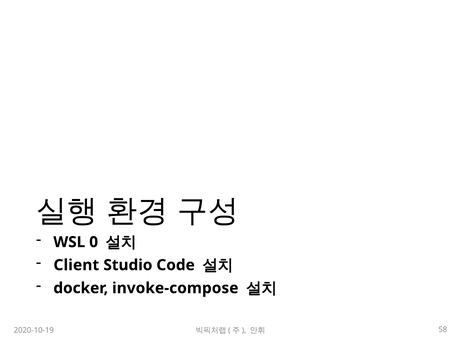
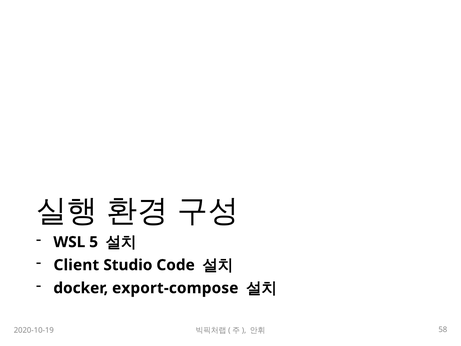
0: 0 -> 5
invoke-compose: invoke-compose -> export-compose
